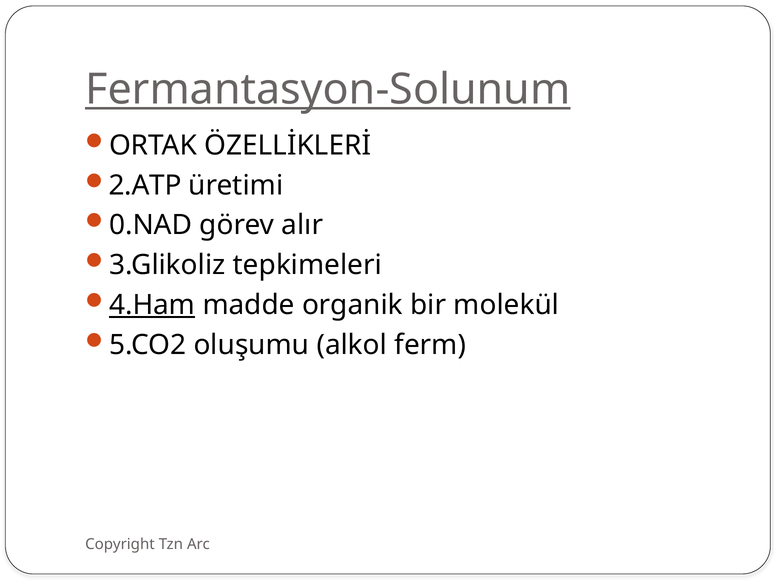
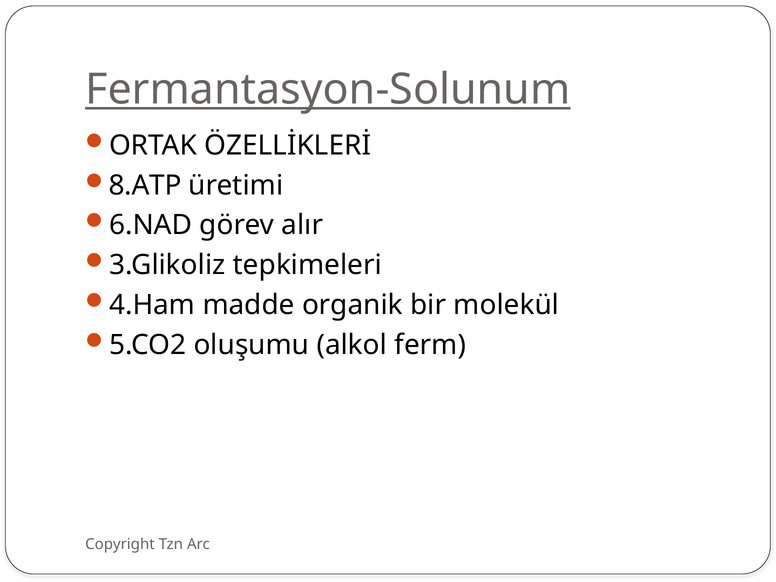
2.ATP: 2.ATP -> 8.ATP
0.NAD: 0.NAD -> 6.NAD
4.Ham underline: present -> none
